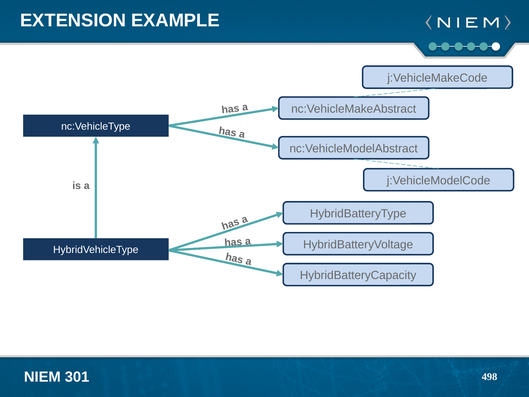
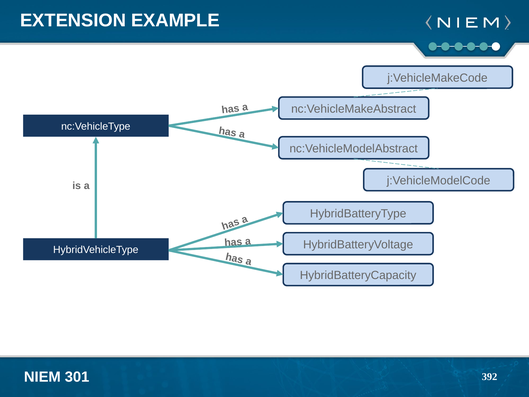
498: 498 -> 392
